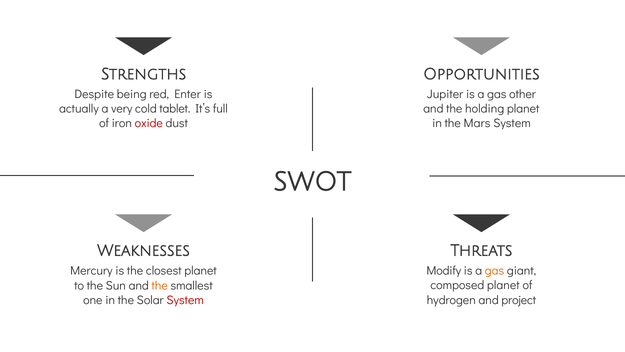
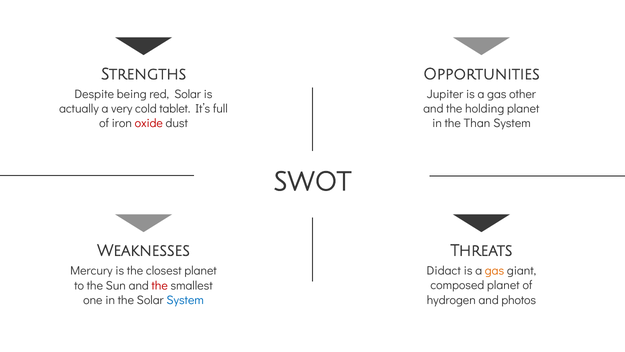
red Enter: Enter -> Solar
Mars: Mars -> Than
Modify: Modify -> Didact
the at (160, 285) colour: orange -> red
project: project -> photos
System at (185, 300) colour: red -> blue
